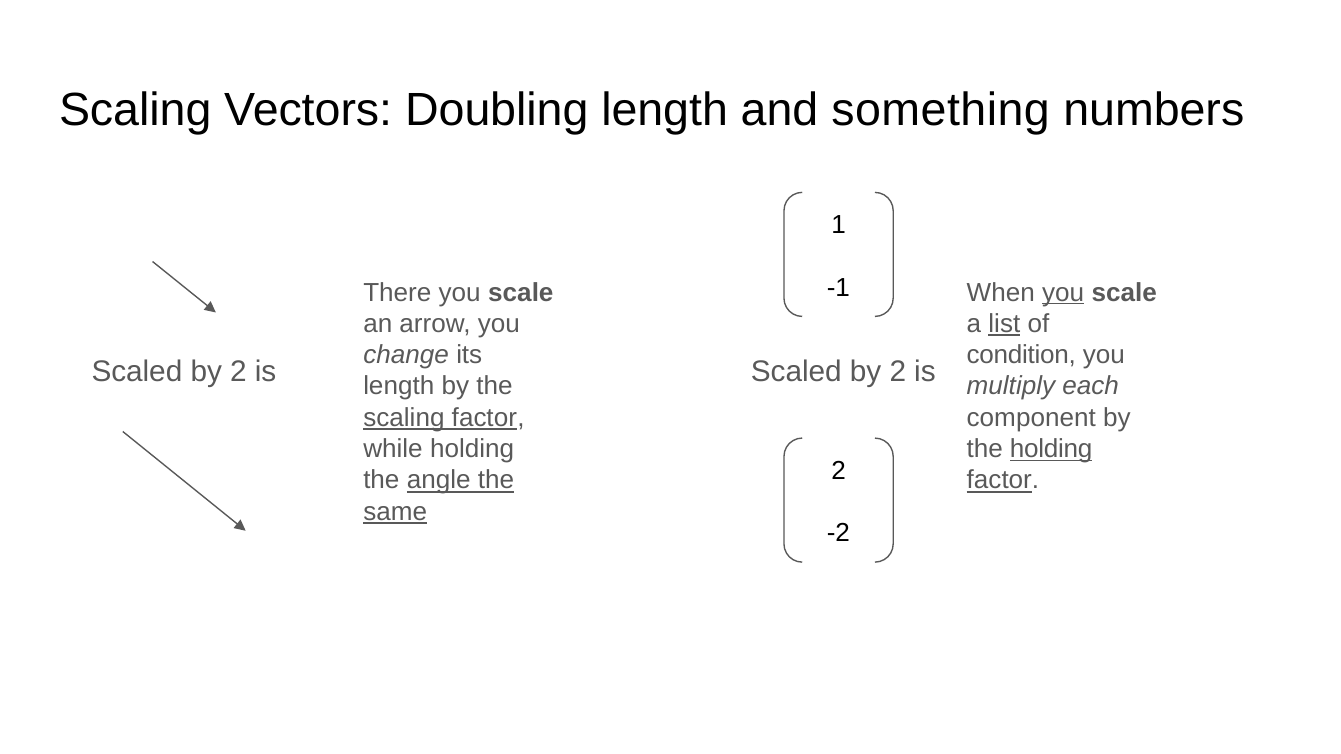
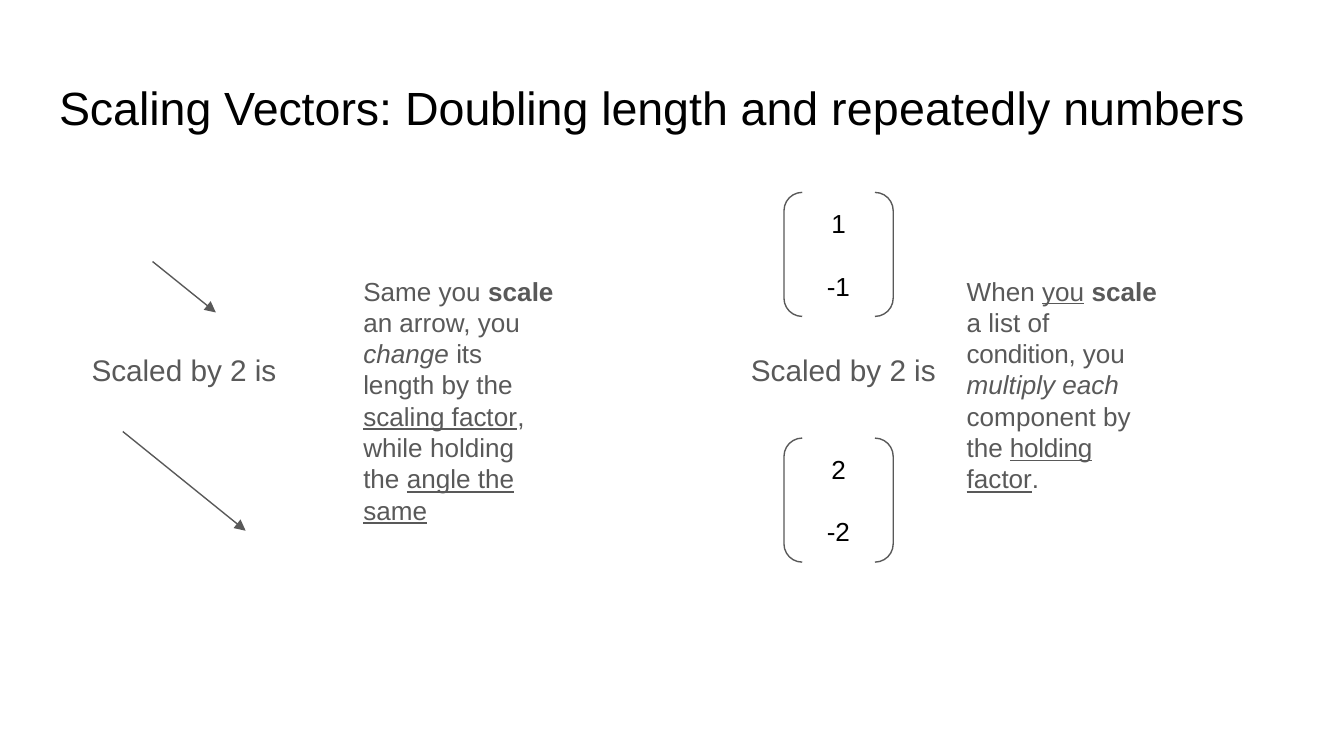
something: something -> repeatedly
There at (397, 293): There -> Same
list underline: present -> none
